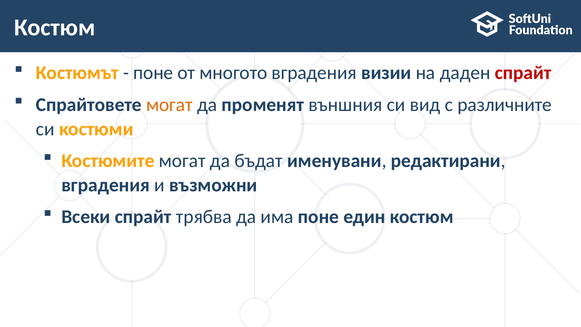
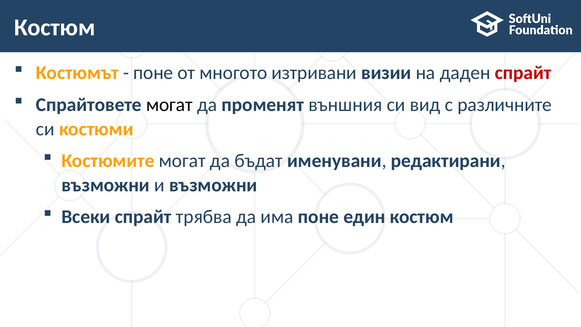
многото вградения: вградения -> изтривани
могат at (169, 105) colour: orange -> black
вградения at (106, 185): вградения -> възможни
